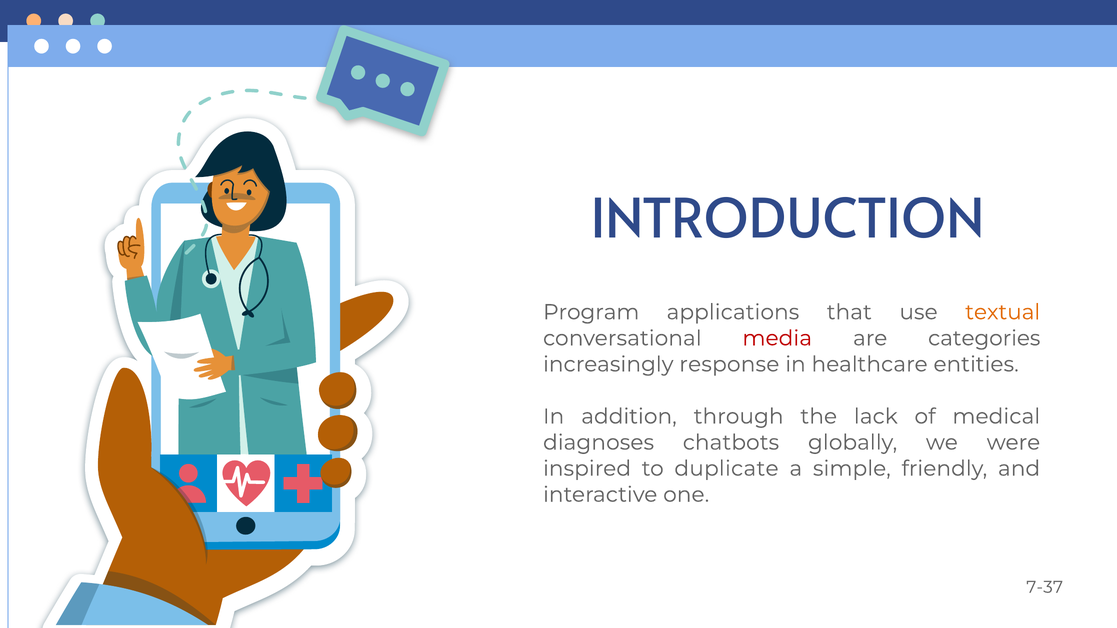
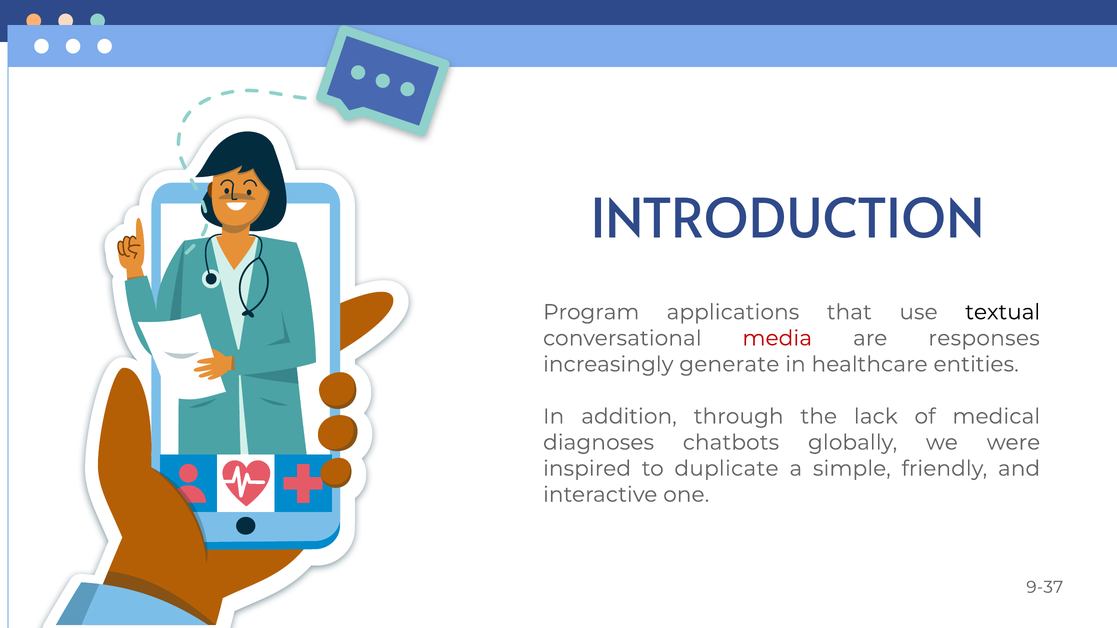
textual colour: orange -> black
categories: categories -> responses
response: response -> generate
7-37: 7-37 -> 9-37
